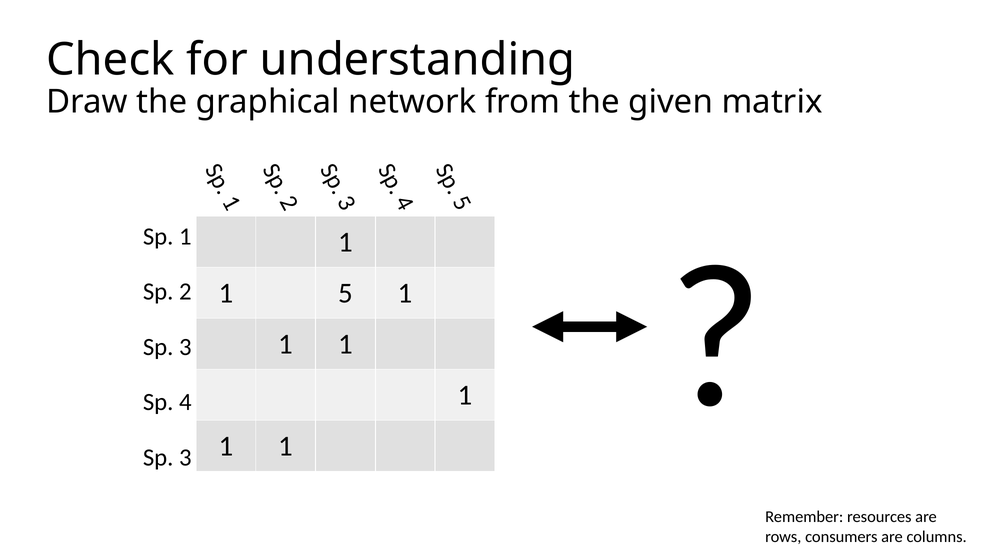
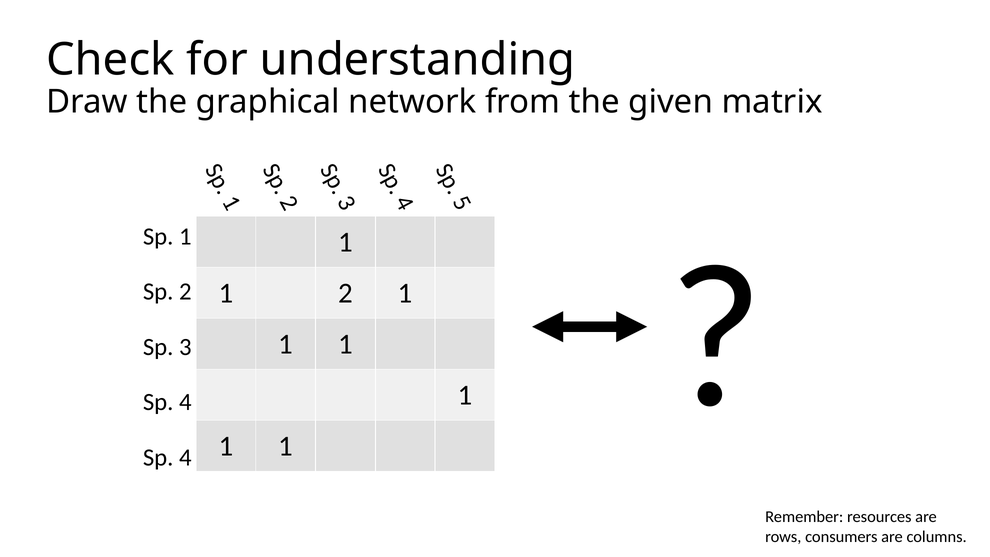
1 5: 5 -> 2
3 at (185, 457): 3 -> 4
